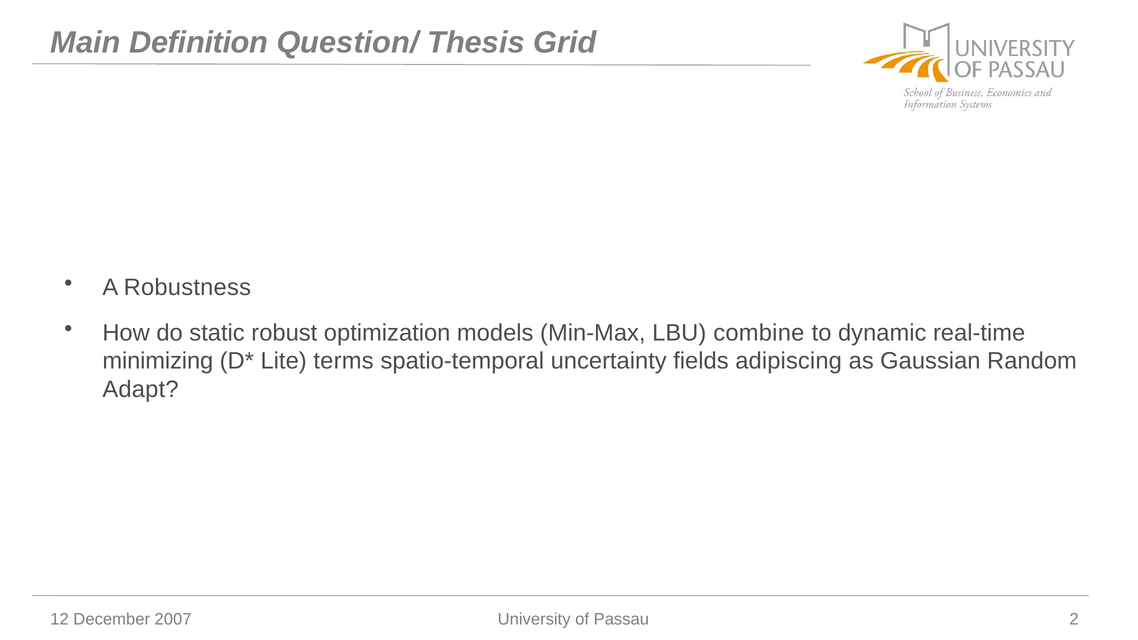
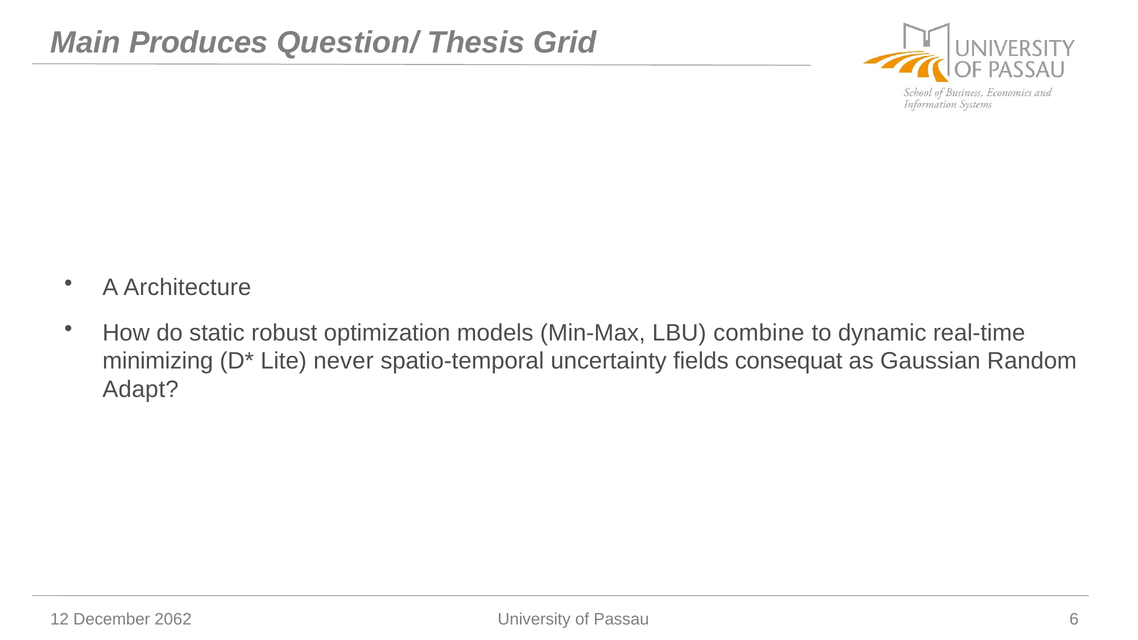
Definition: Definition -> Produces
Robustness: Robustness -> Architecture
terms: terms -> never
adipiscing: adipiscing -> consequat
2007: 2007 -> 2062
2: 2 -> 6
